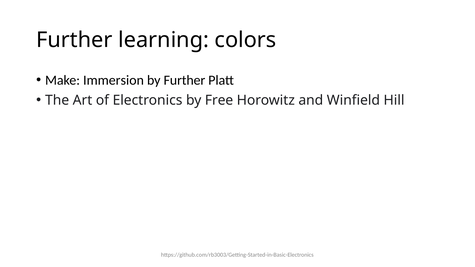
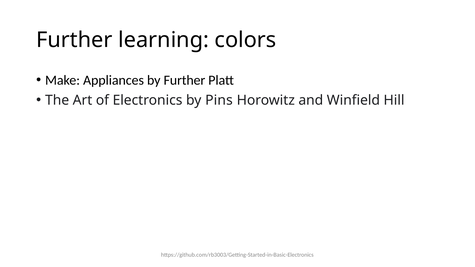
Immersion: Immersion -> Appliances
Free: Free -> Pins
